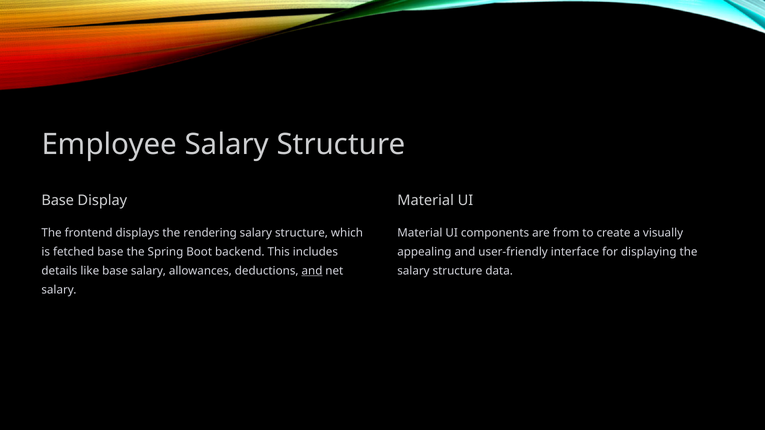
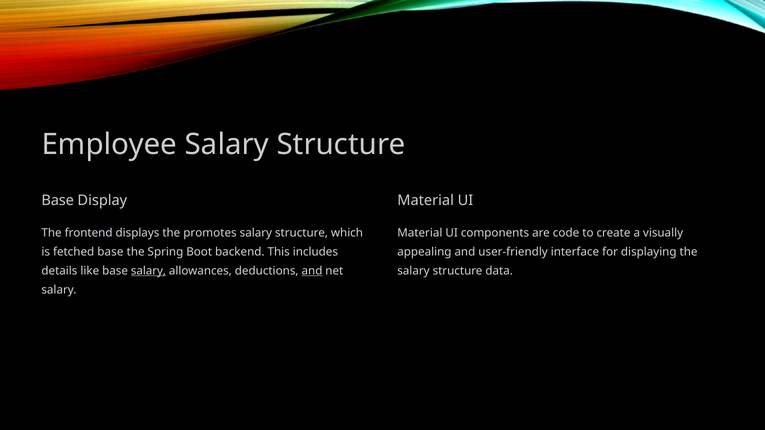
rendering: rendering -> promotes
from: from -> code
salary at (148, 271) underline: none -> present
